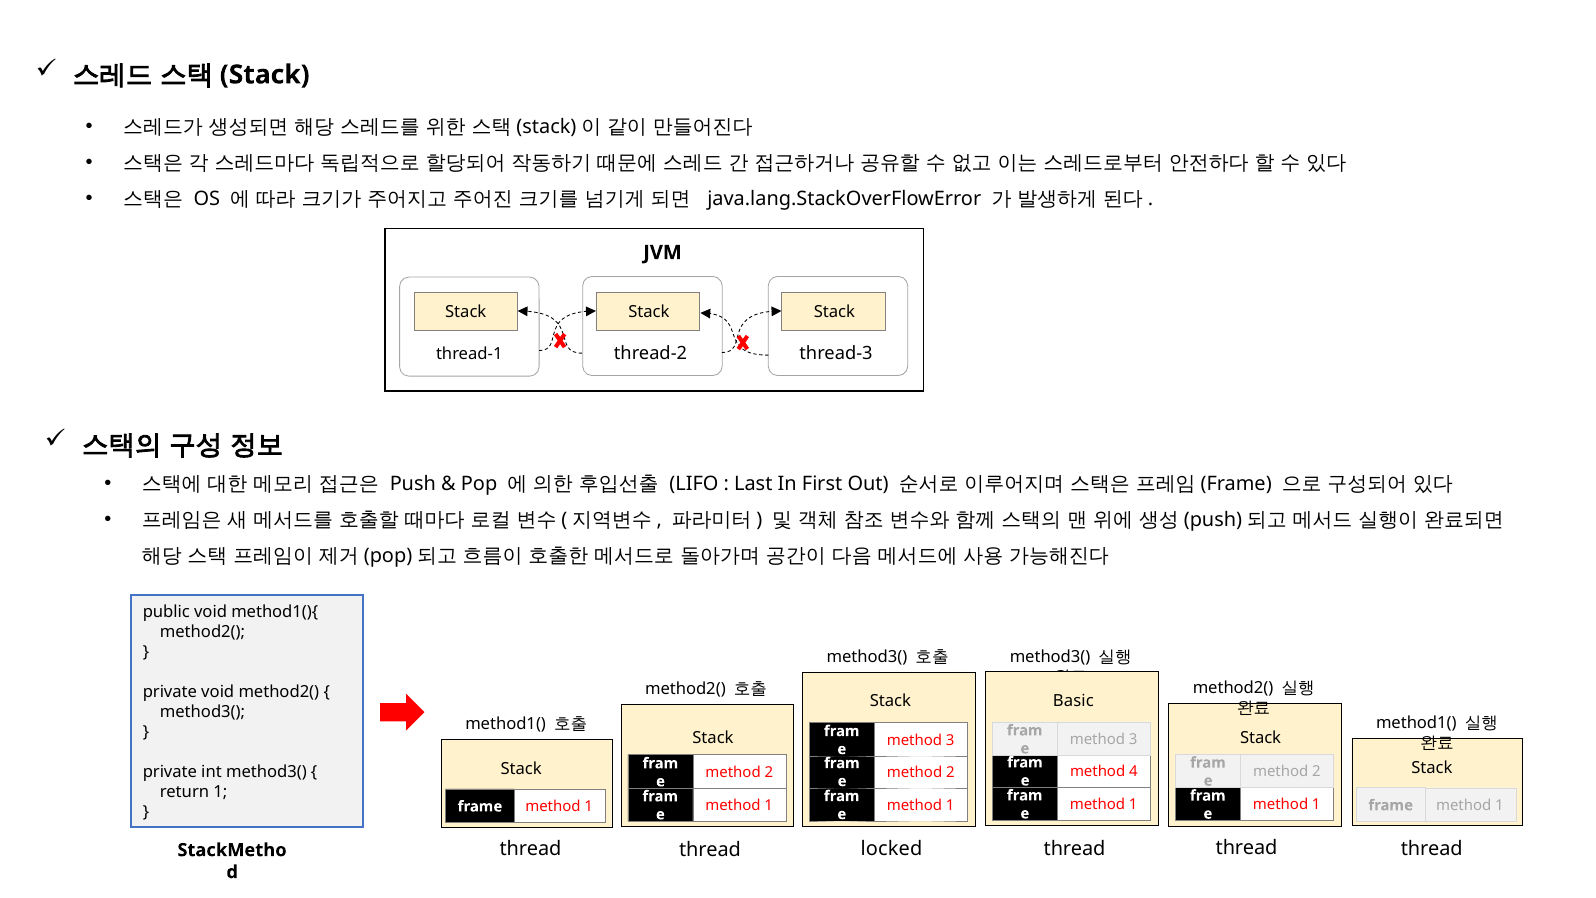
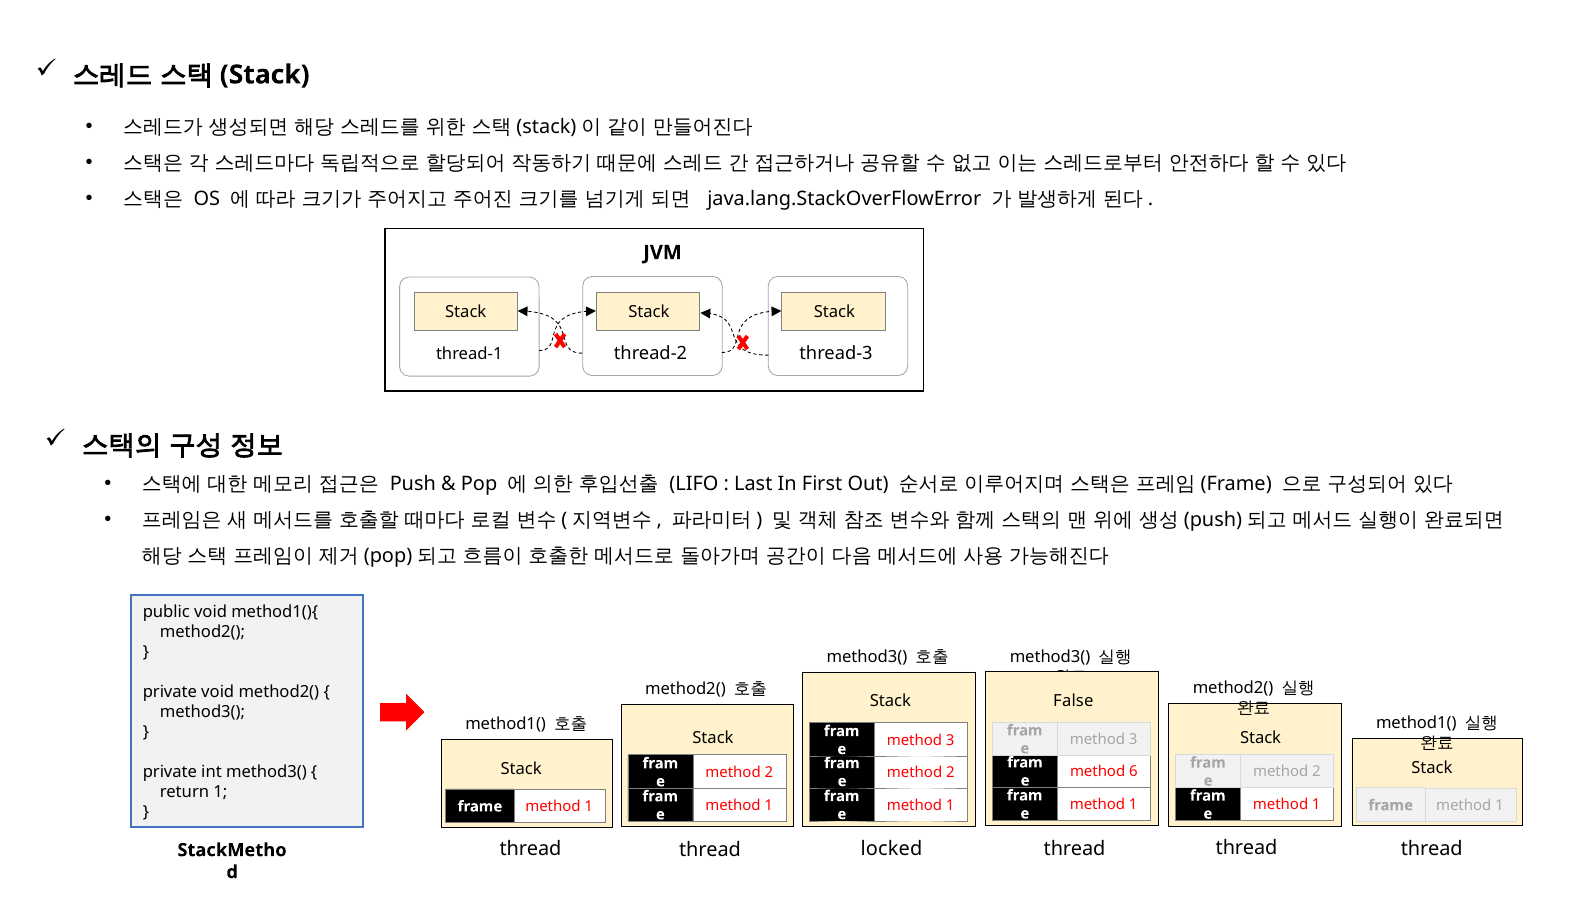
Basic: Basic -> False
4: 4 -> 6
